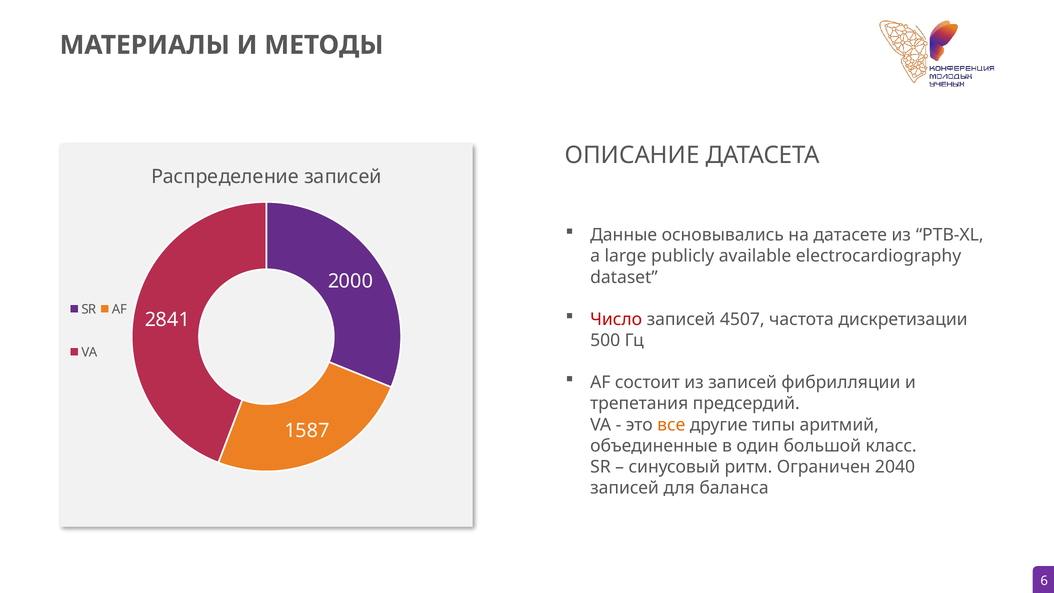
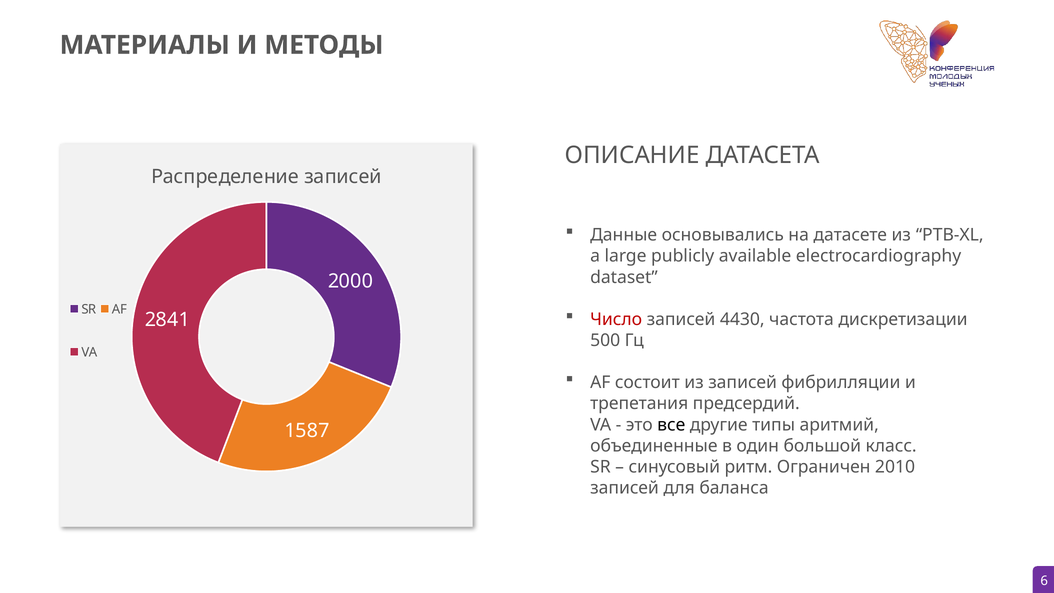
4507: 4507 -> 4430
все colour: orange -> black
2040: 2040 -> 2010
